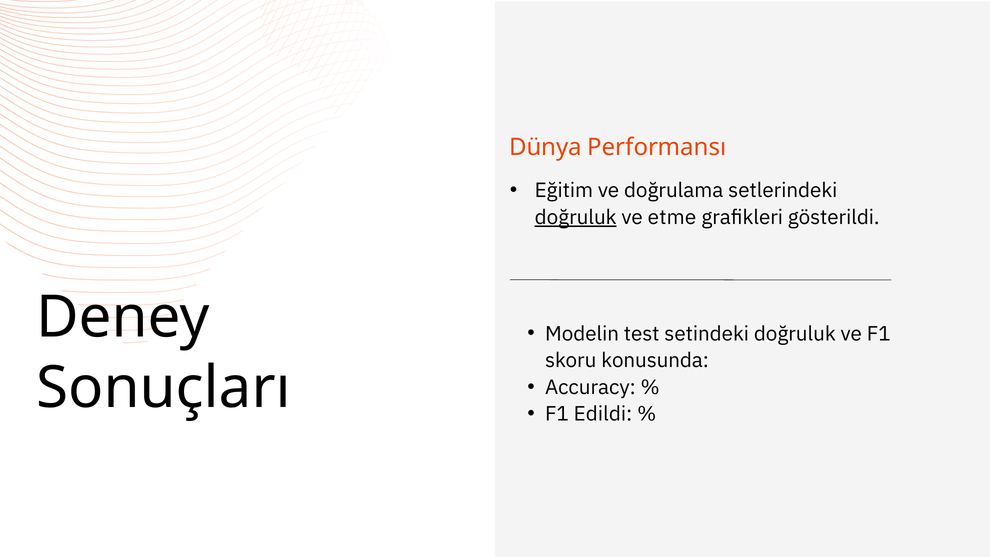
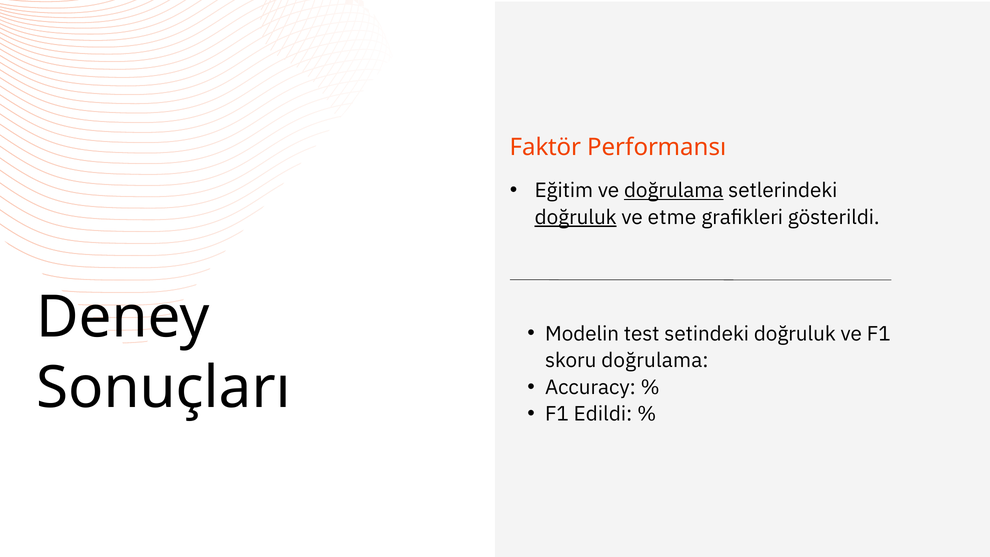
Dünya: Dünya -> Faktör
doğrulama at (674, 191) underline: none -> present
skoru konusunda: konusunda -> doğrulama
